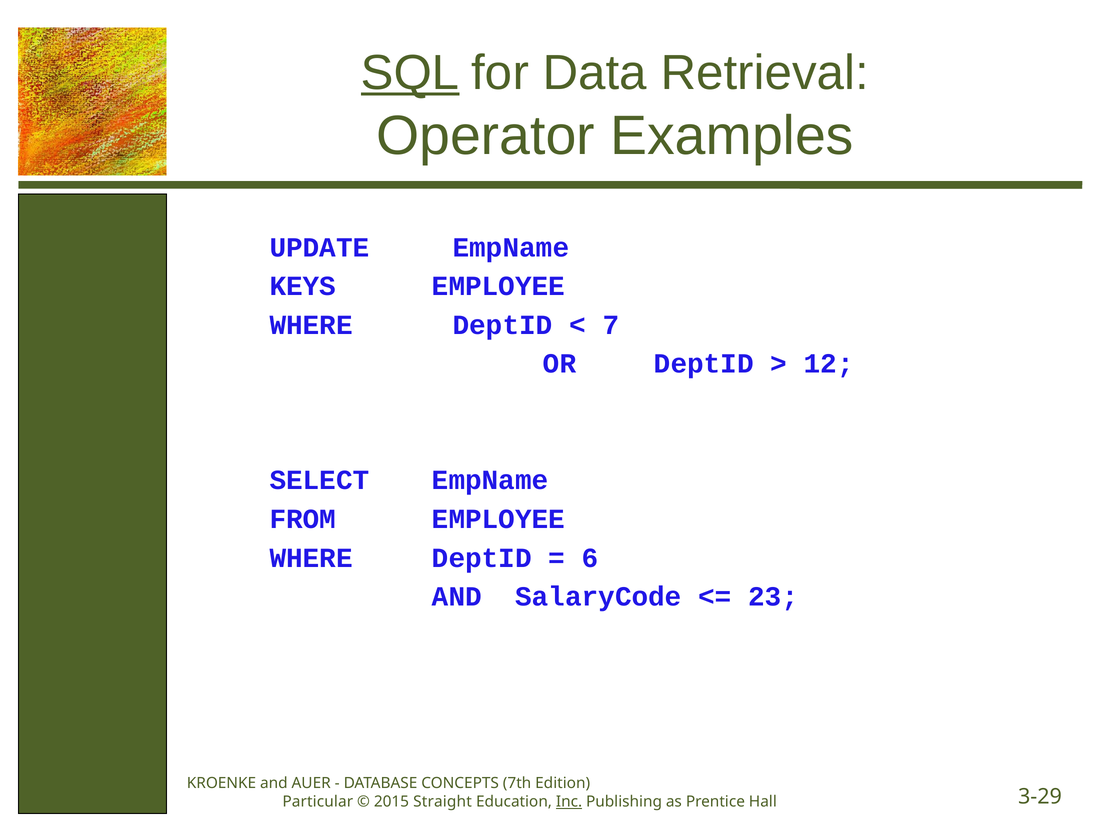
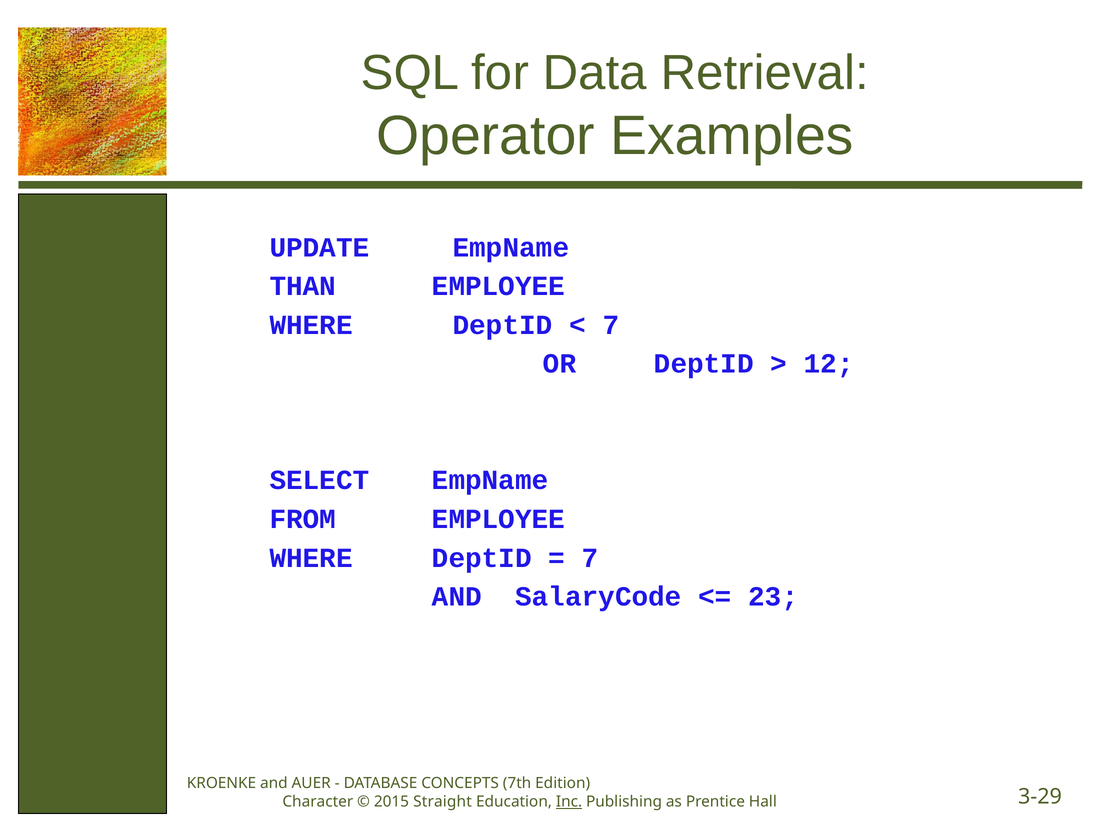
SQL underline: present -> none
KEYS: KEYS -> THAN
6 at (590, 558): 6 -> 7
Particular: Particular -> Character
